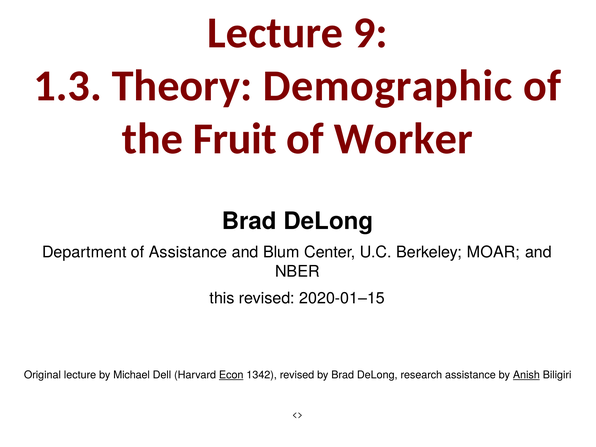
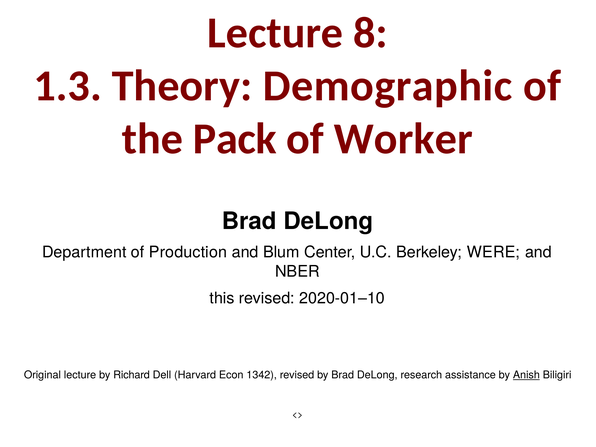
9: 9 -> 8
Fruit: Fruit -> Pack
of Assistance: Assistance -> Production
MOAR: MOAR -> WERE
2020-01–15: 2020-01–15 -> 2020-01–10
Michael: Michael -> Richard
Econ underline: present -> none
